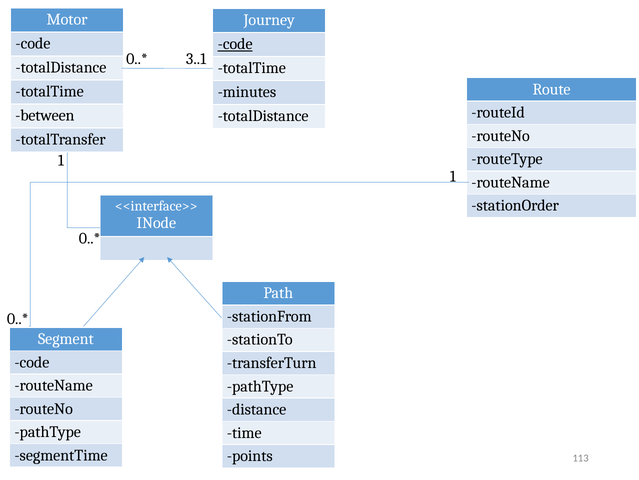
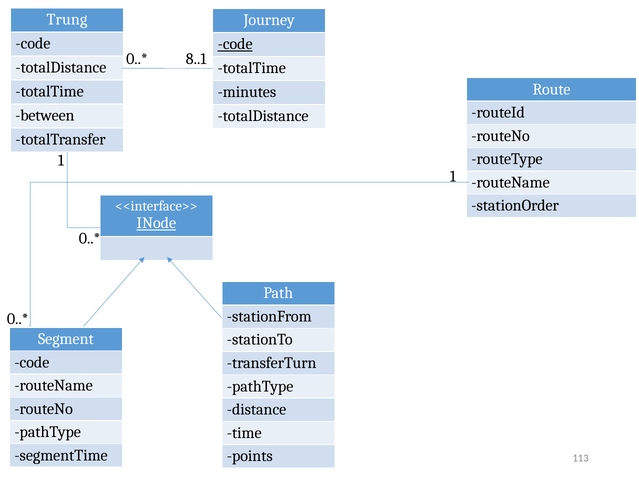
Motor: Motor -> Trung
3..1: 3..1 -> 8..1
INode underline: none -> present
